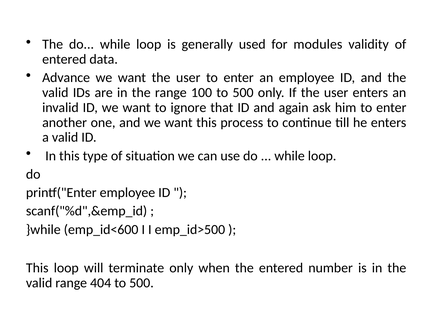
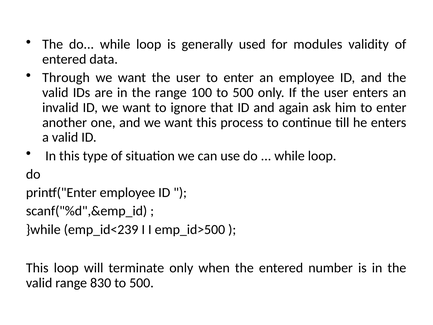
Advance: Advance -> Through
emp_id<600: emp_id<600 -> emp_id<239
404: 404 -> 830
